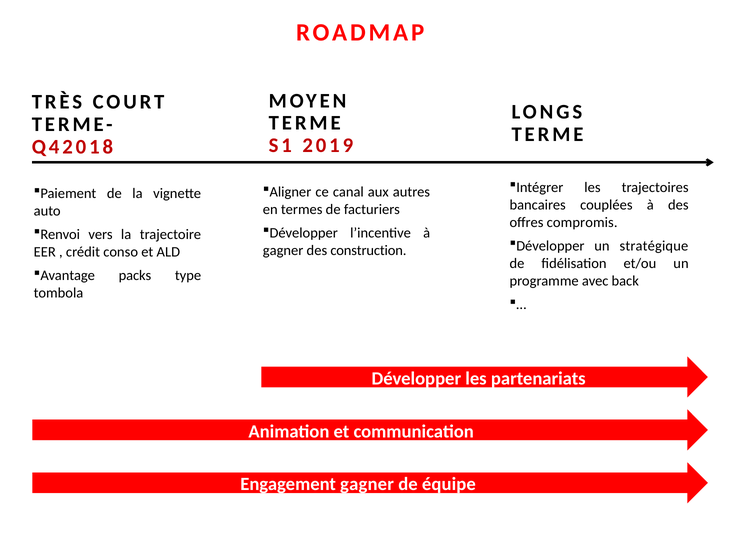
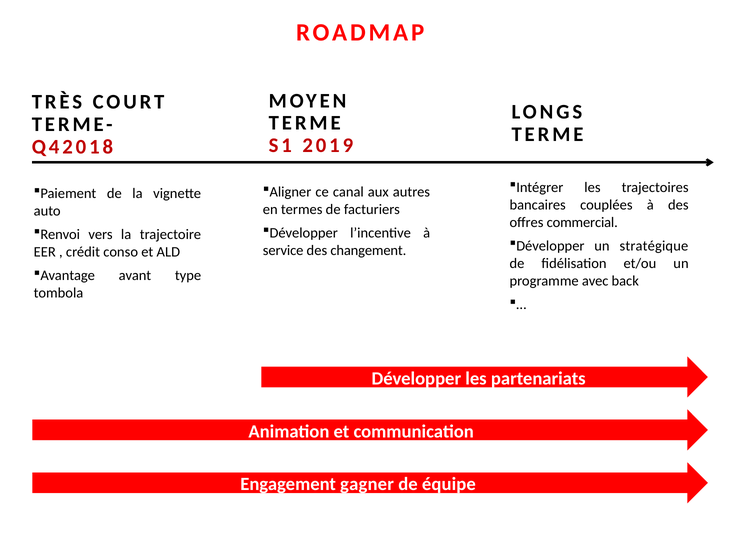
compromis: compromis -> commercial
gagner at (283, 250): gagner -> service
construction: construction -> changement
packs: packs -> avant
